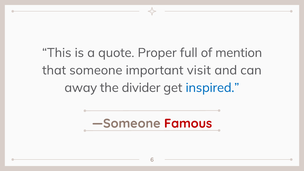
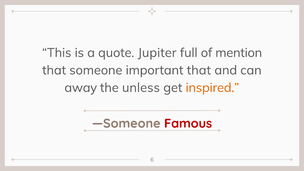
Proper: Proper -> Jupiter
important visit: visit -> that
divider: divider -> unless
inspired colour: blue -> orange
